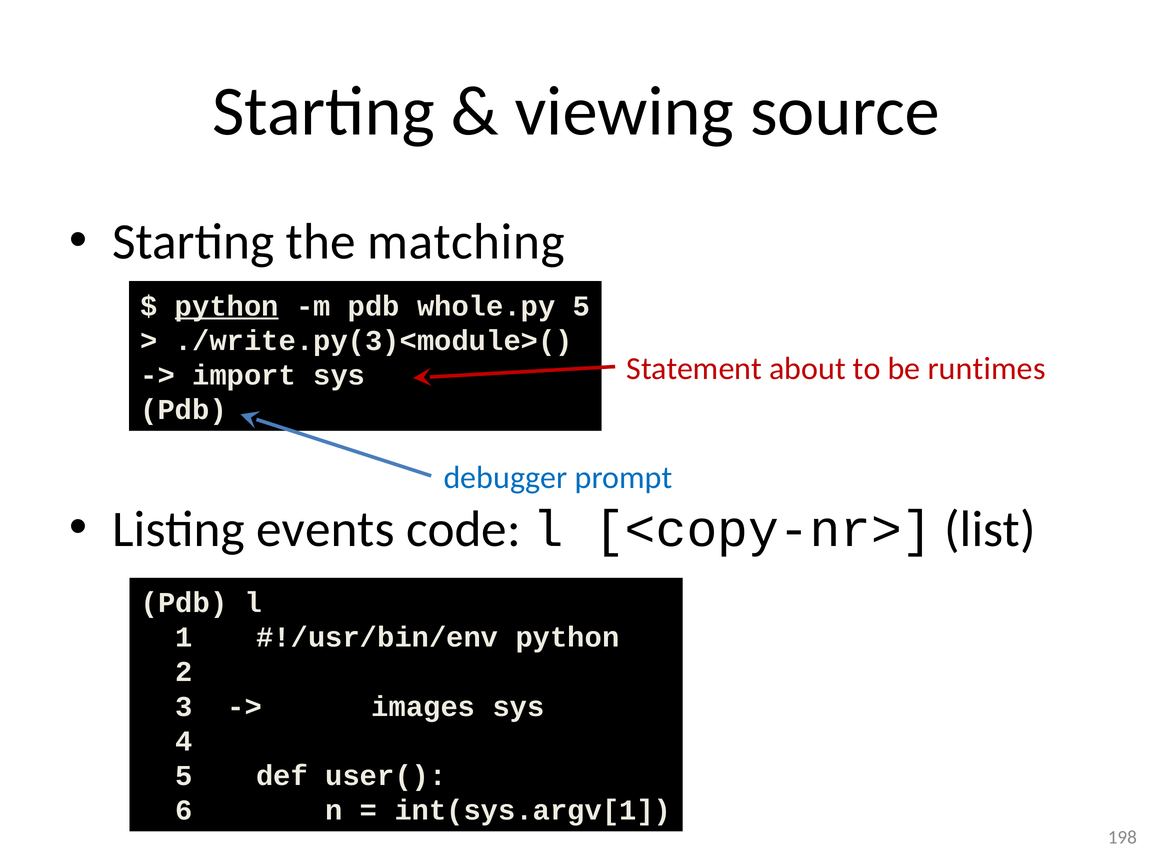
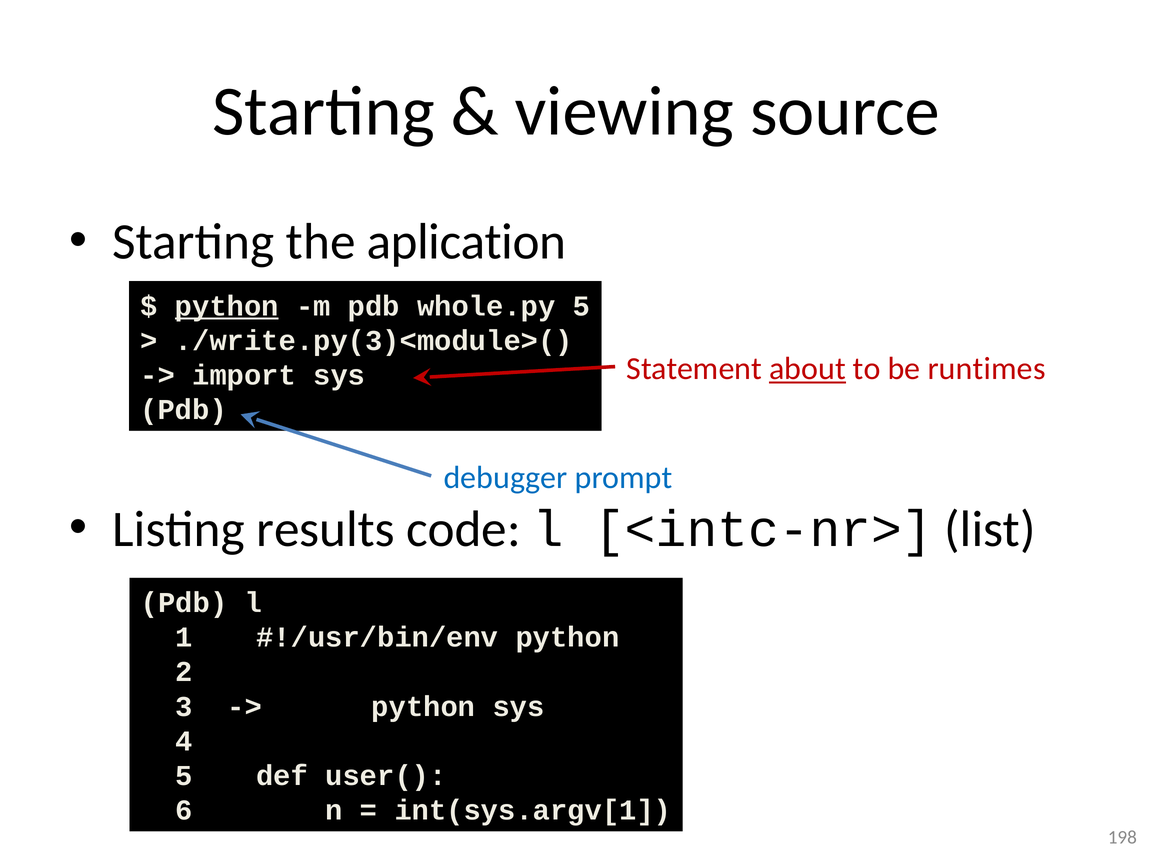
matching: matching -> aplication
about underline: none -> present
events: events -> results
<copy-nr>: <copy-nr> -> <intc-nr>
images at (423, 706): images -> python
